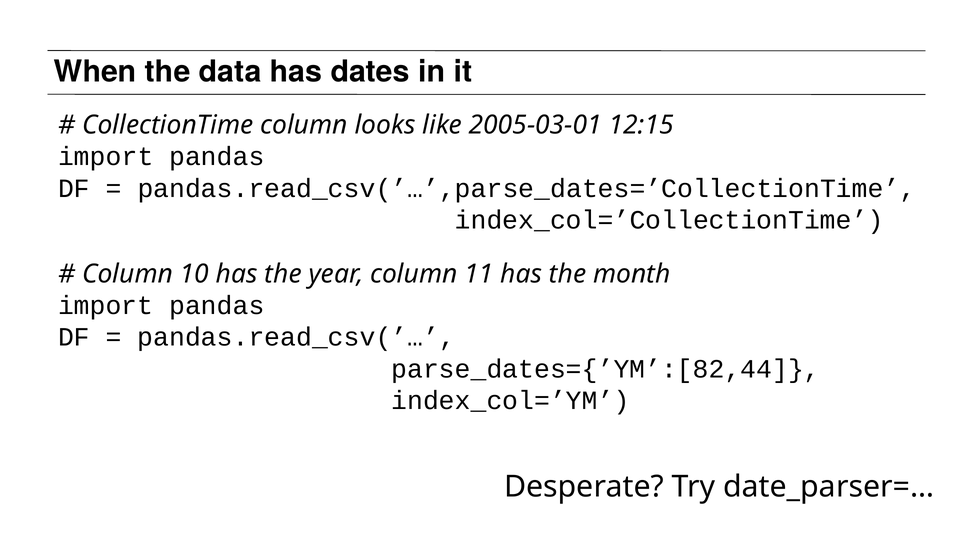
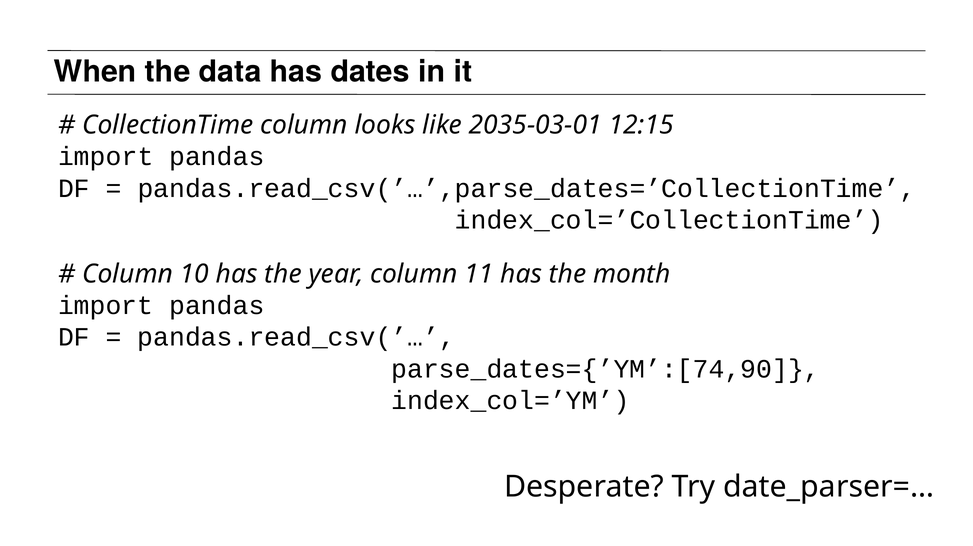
2005-03-01: 2005-03-01 -> 2035-03-01
parse_dates={’YM’:[82,44: parse_dates={’YM’:[82,44 -> parse_dates={’YM’:[74,90
